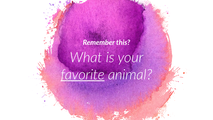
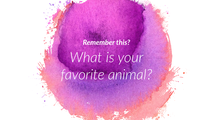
favorite underline: present -> none
